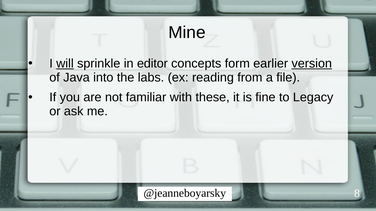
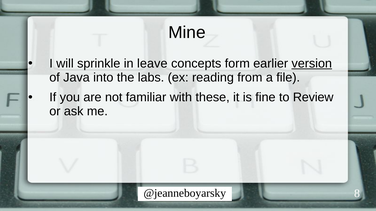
will underline: present -> none
editor: editor -> leave
Legacy: Legacy -> Review
